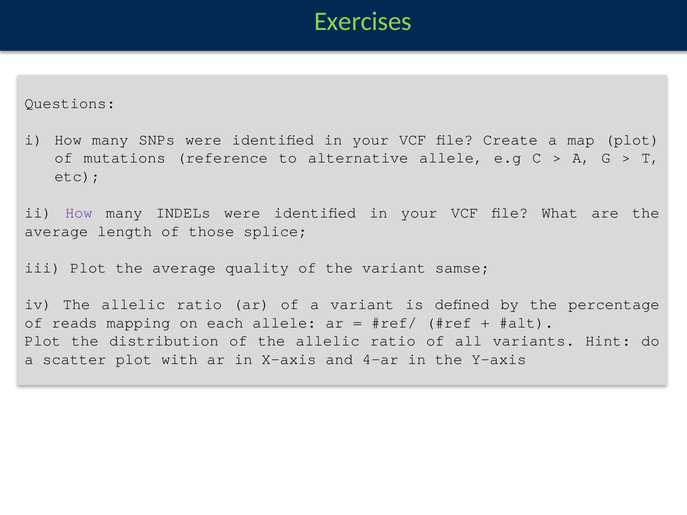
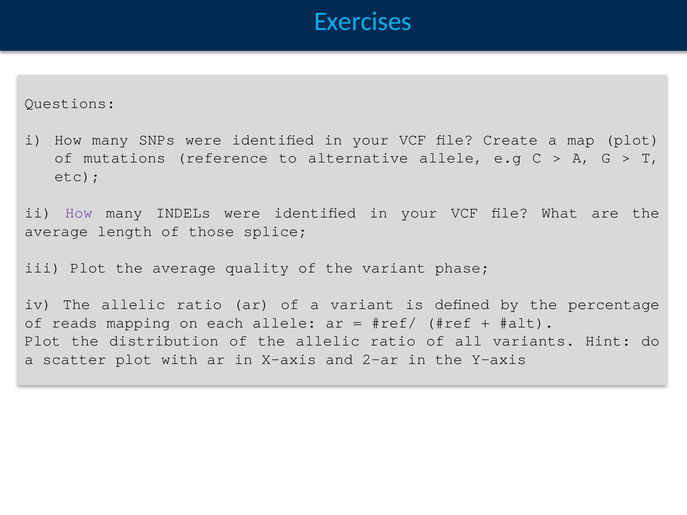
Exercises colour: light green -> light blue
samse: samse -> phase
4-ar: 4-ar -> 2-ar
